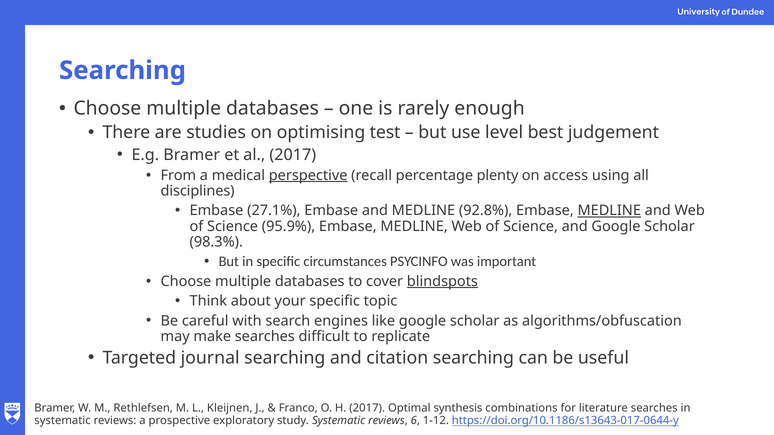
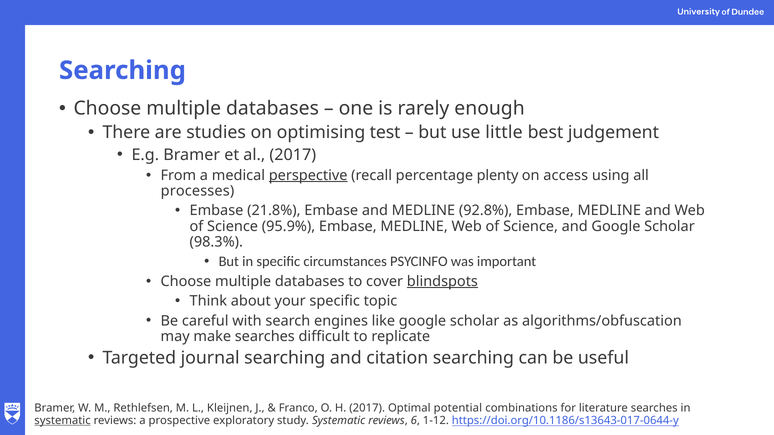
level: level -> little
disciplines: disciplines -> processes
27.1%: 27.1% -> 21.8%
MEDLINE at (609, 211) underline: present -> none
synthesis: synthesis -> potential
systematic at (63, 421) underline: none -> present
